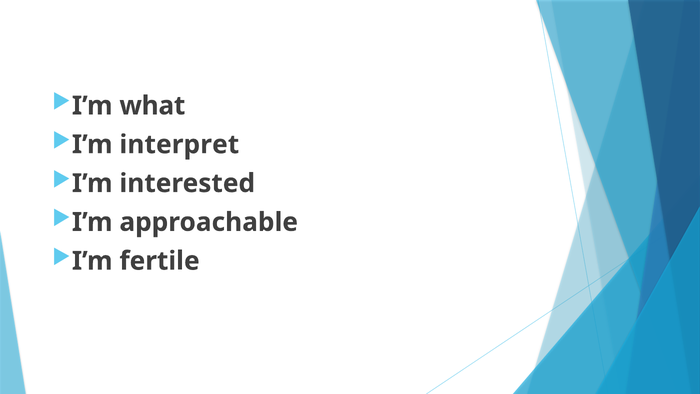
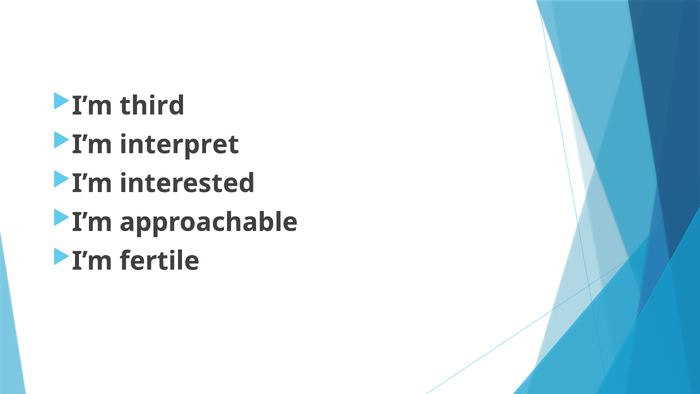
what: what -> third
